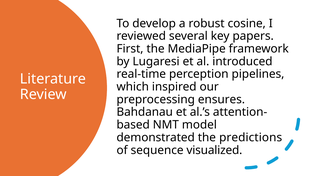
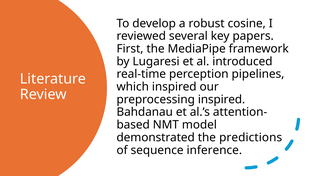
preprocessing ensures: ensures -> inspired
visualized: visualized -> inference
